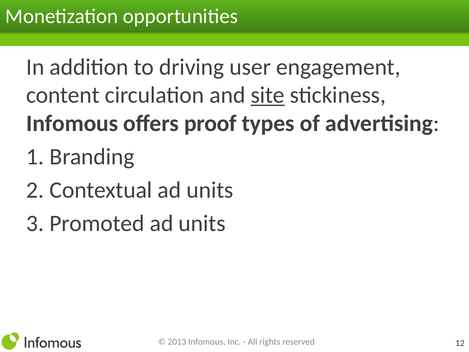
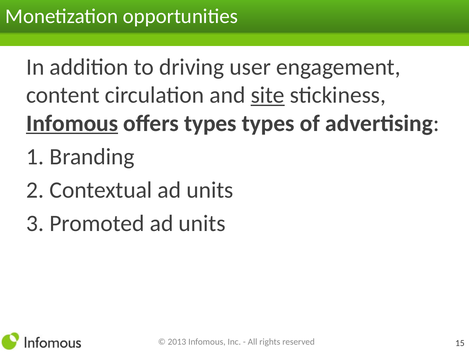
Infomous at (72, 123) underline: none -> present
offers proof: proof -> types
12: 12 -> 15
